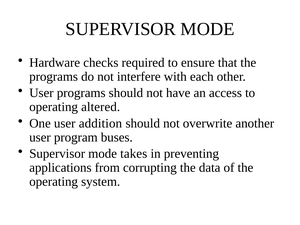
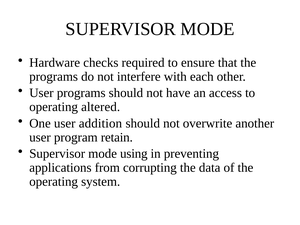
buses: buses -> retain
takes: takes -> using
